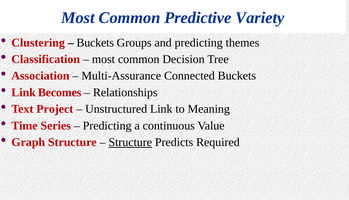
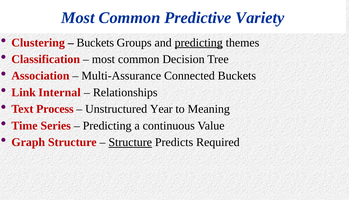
predicting at (199, 43) underline: none -> present
Becomes: Becomes -> Internal
Project: Project -> Process
Unstructured Link: Link -> Year
